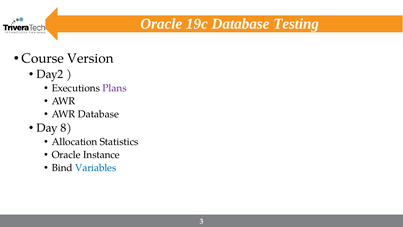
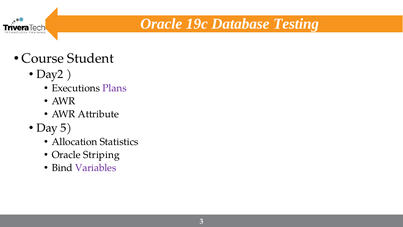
Version: Version -> Student
AWR Database: Database -> Attribute
8: 8 -> 5
Instance: Instance -> Striping
Variables colour: blue -> purple
